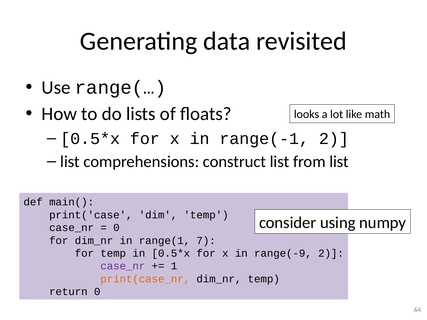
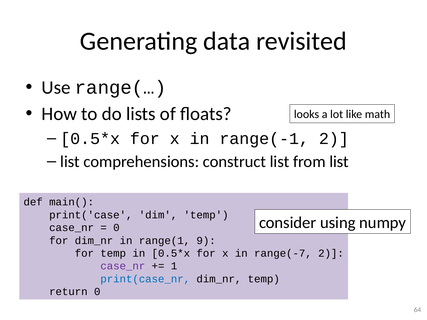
7: 7 -> 9
range(-9: range(-9 -> range(-7
print(case_nr colour: orange -> blue
